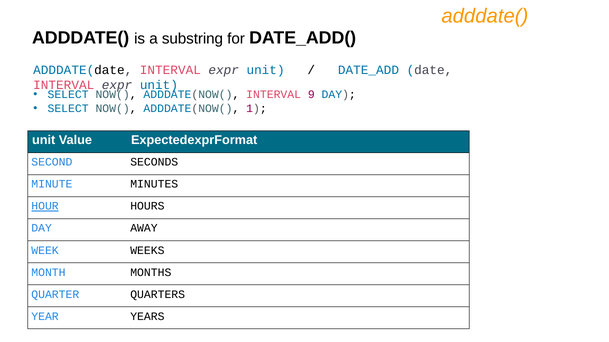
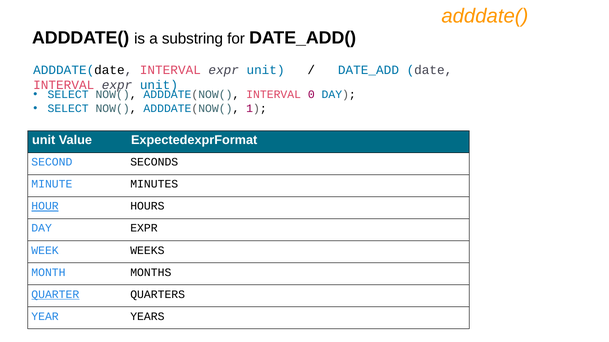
9: 9 -> 0
DAY AWAY: AWAY -> EXPR
QUARTER underline: none -> present
